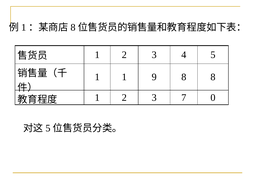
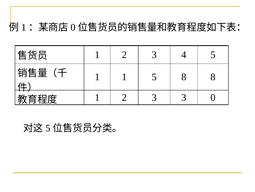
8 at (73, 27): 8 -> 0
1 9: 9 -> 5
3 7: 7 -> 3
